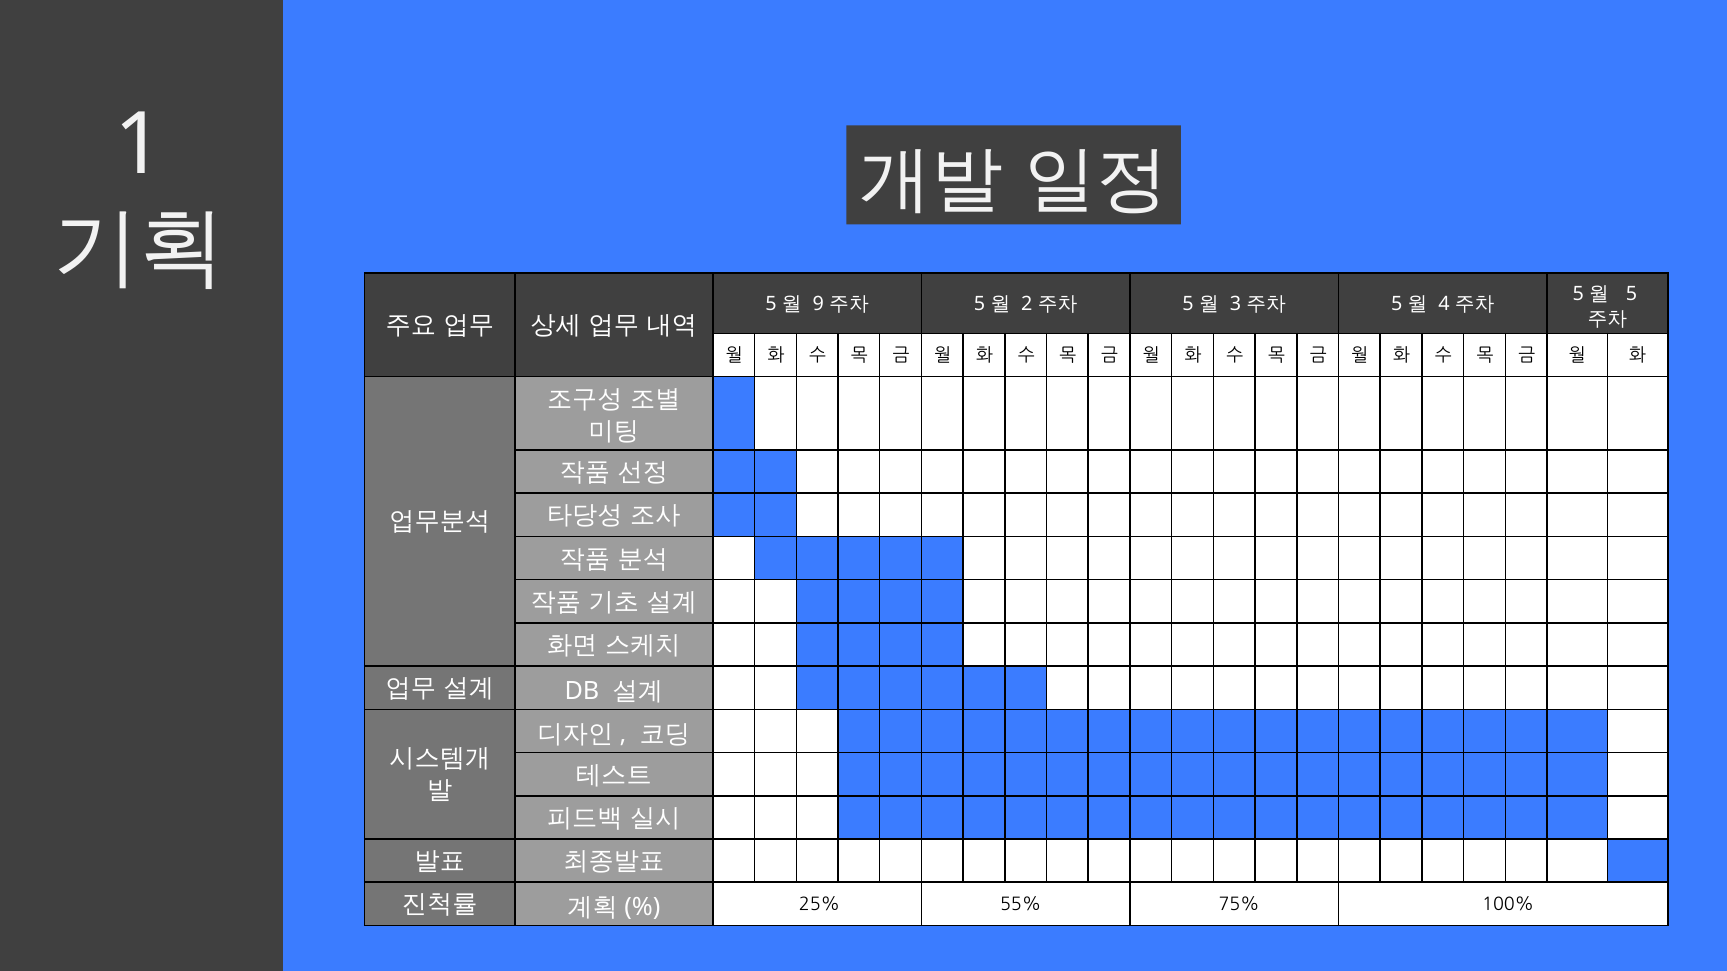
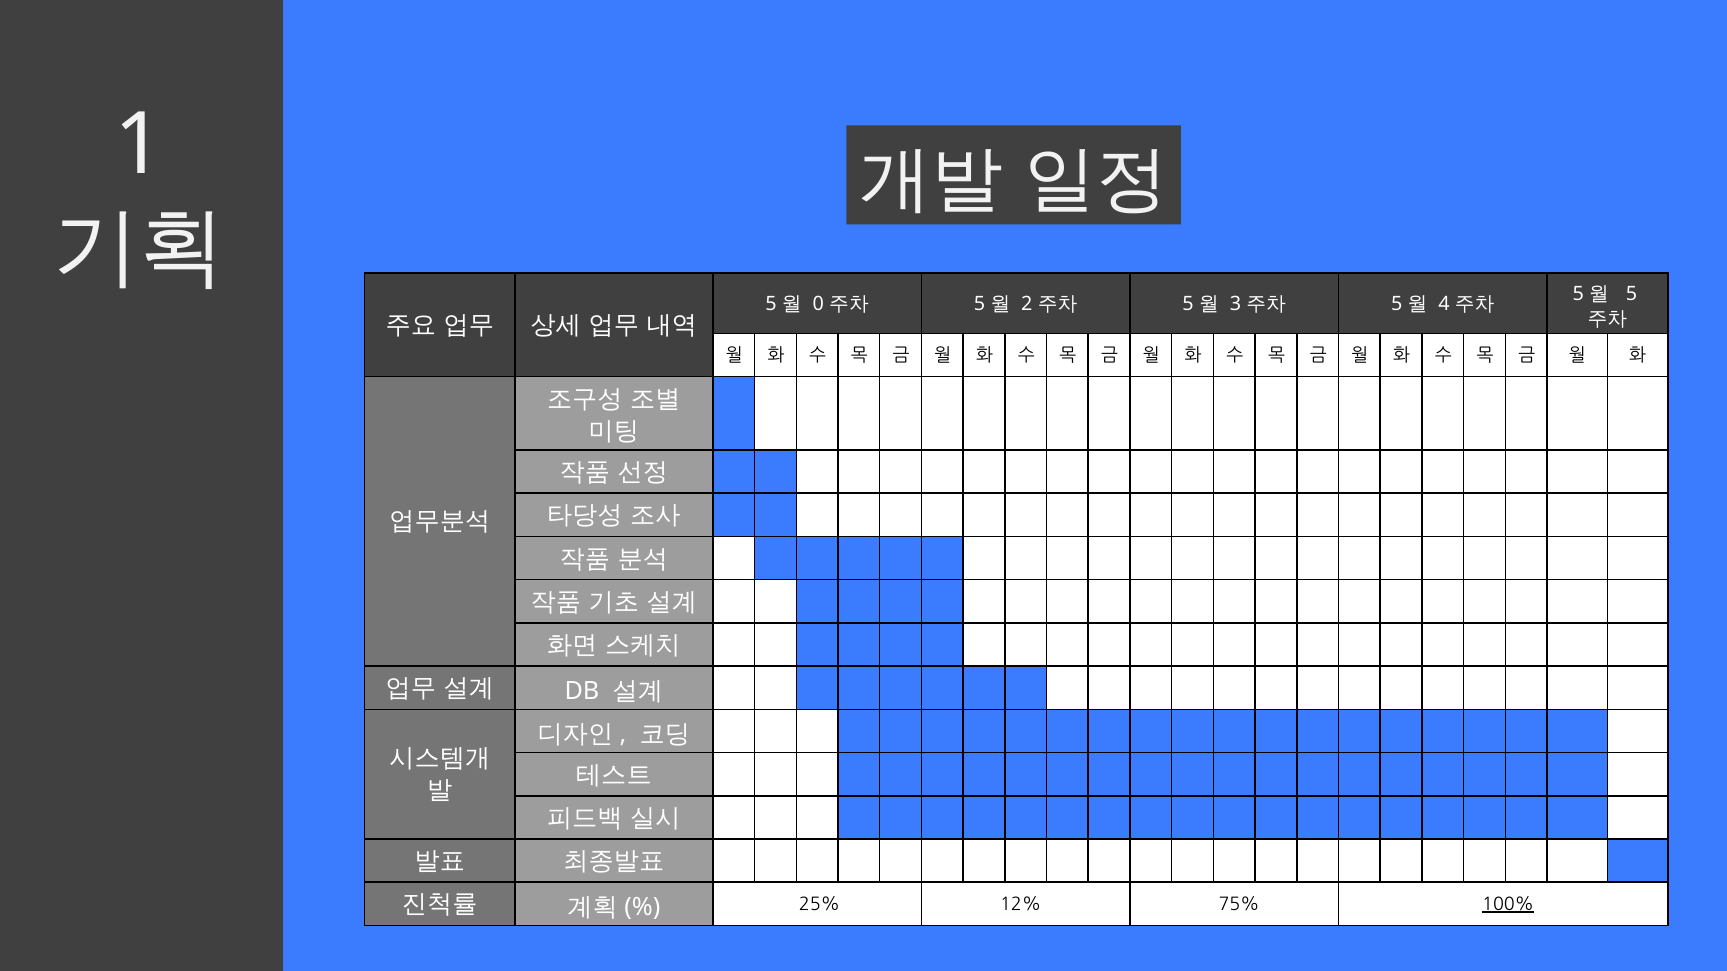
9: 9 -> 0
55%: 55% -> 12%
100% underline: none -> present
